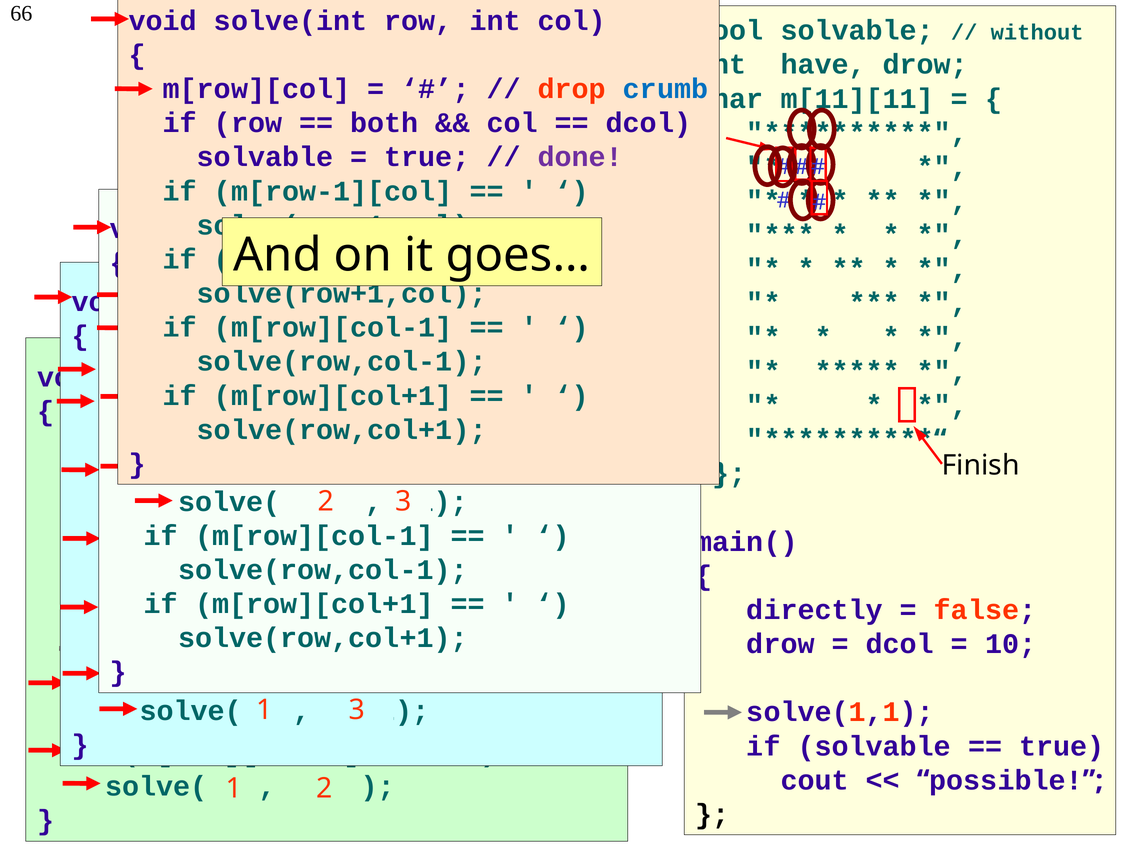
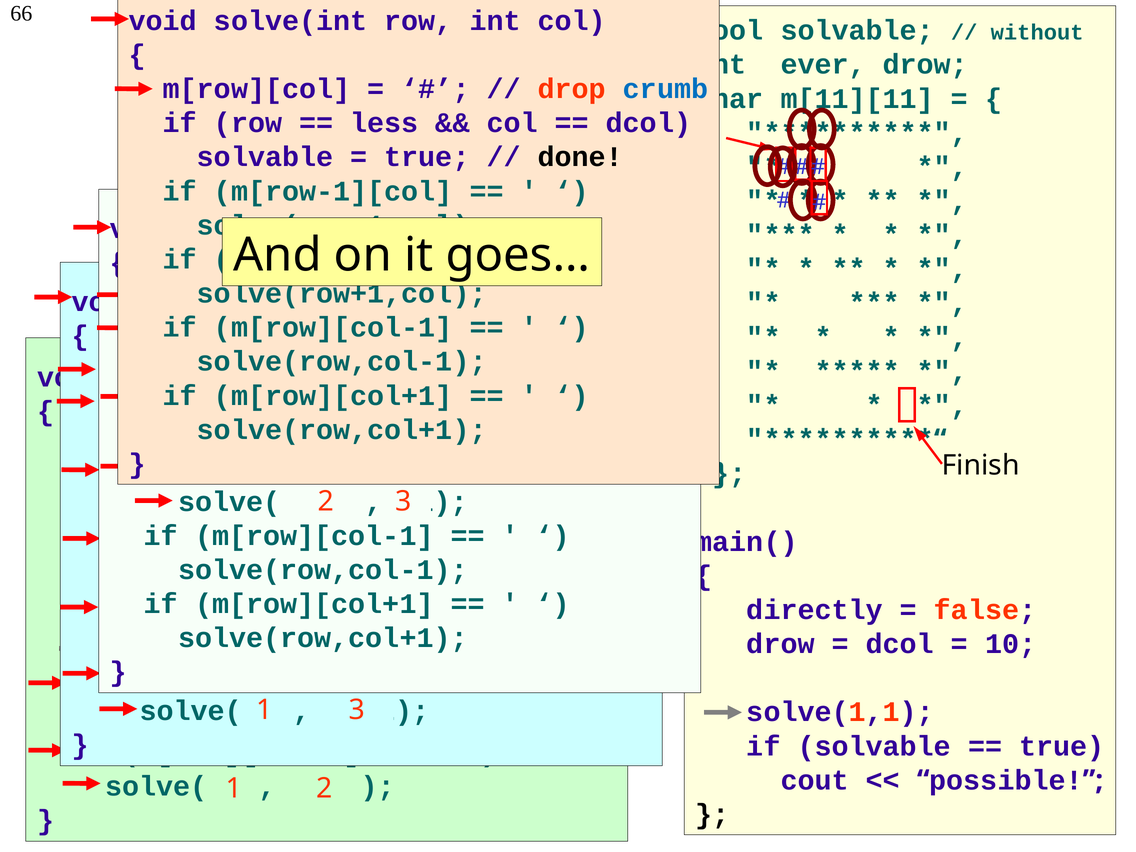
have: have -> ever
both: both -> less
done at (580, 157) colour: purple -> black
